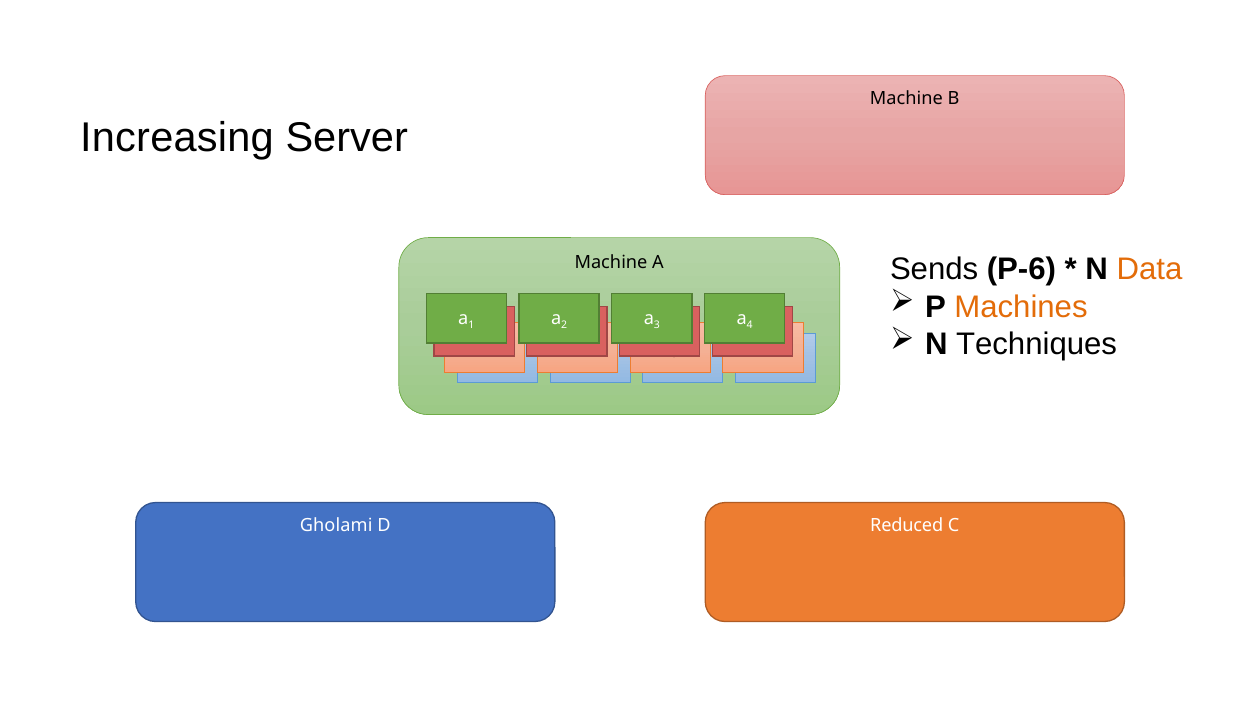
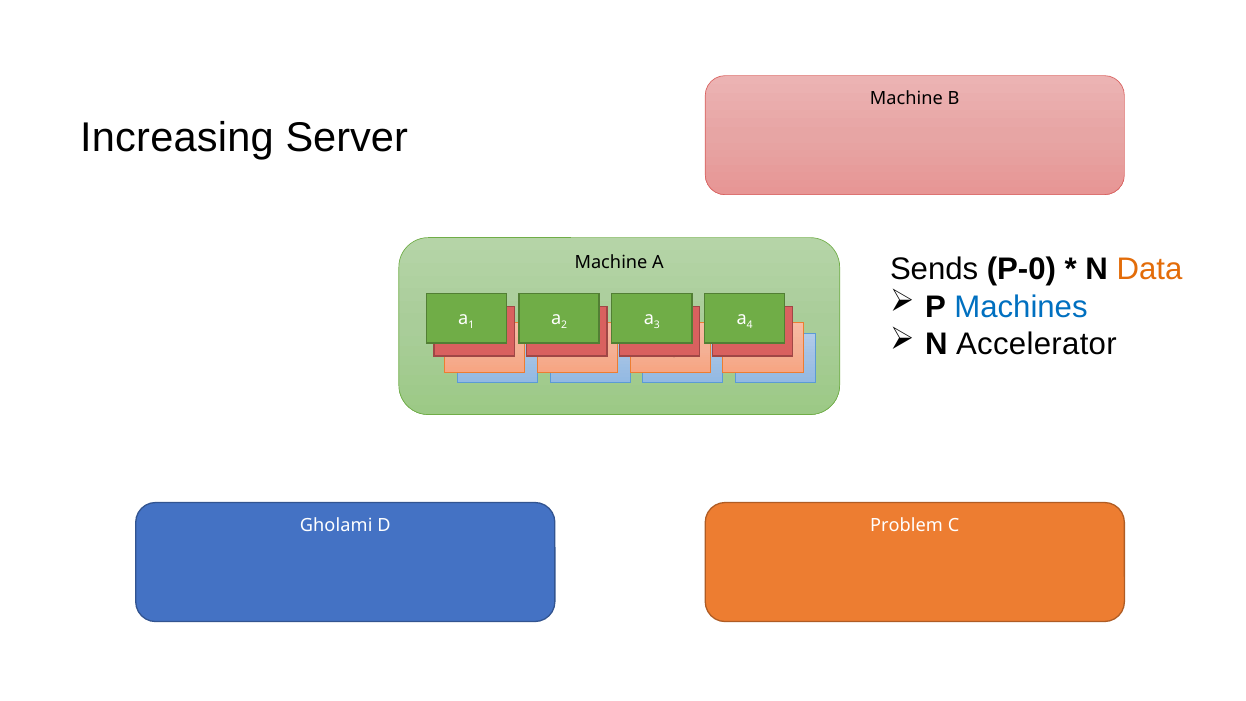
P-6: P-6 -> P-0
Machines colour: orange -> blue
Techniques: Techniques -> Accelerator
Reduced: Reduced -> Problem
